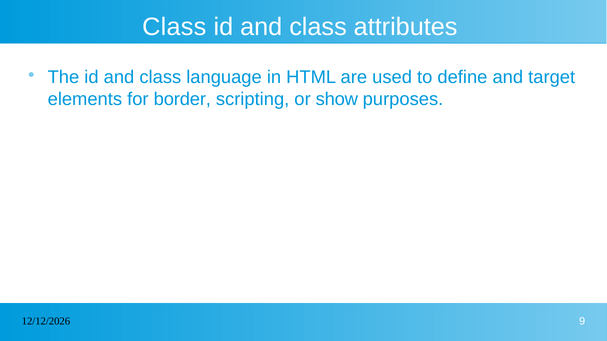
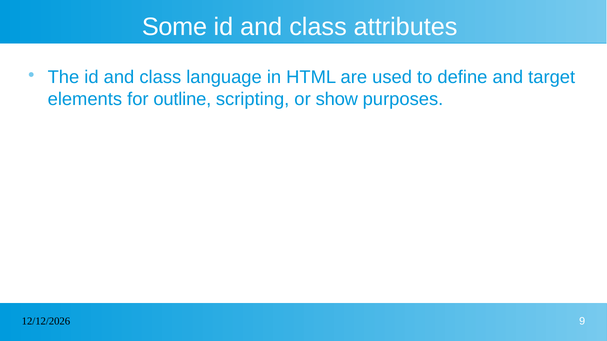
Class at (174, 27): Class -> Some
border: border -> outline
